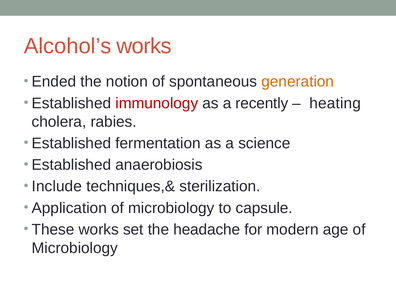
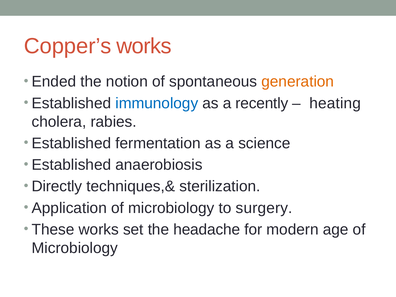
Alcohol’s: Alcohol’s -> Copper’s
immunology colour: red -> blue
Include: Include -> Directly
capsule: capsule -> surgery
